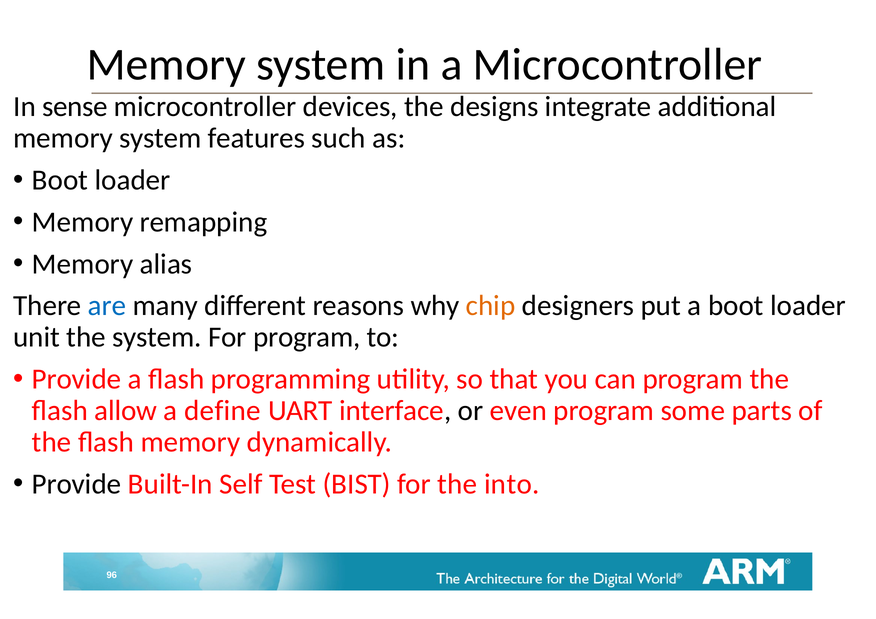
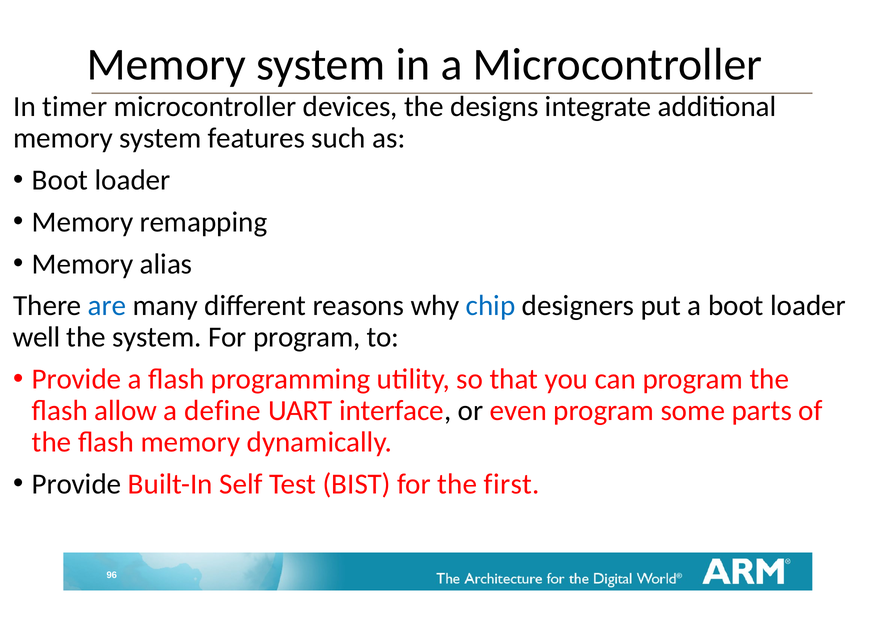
sense: sense -> timer
chip colour: orange -> blue
unit: unit -> well
into: into -> first
